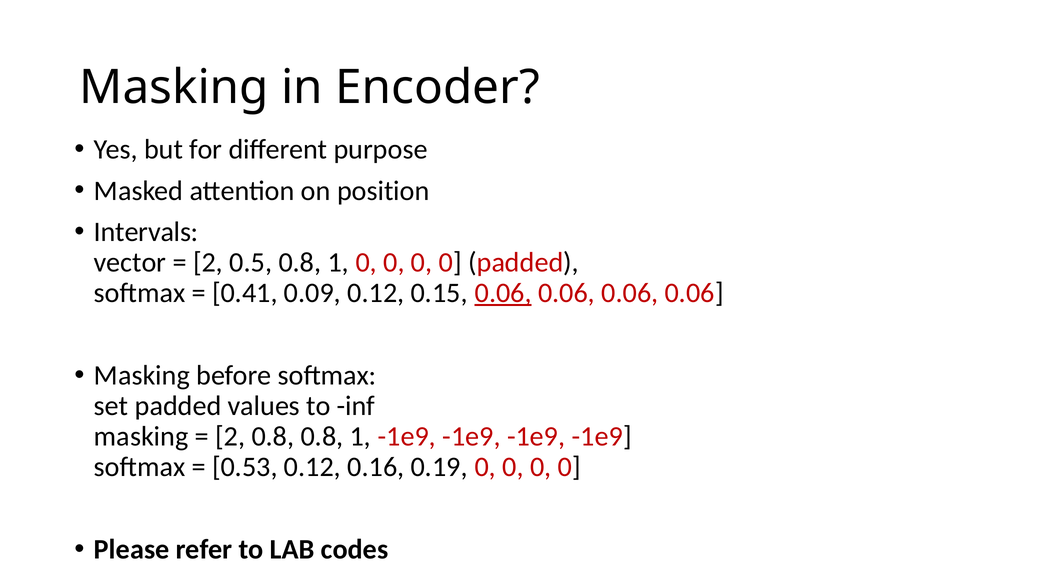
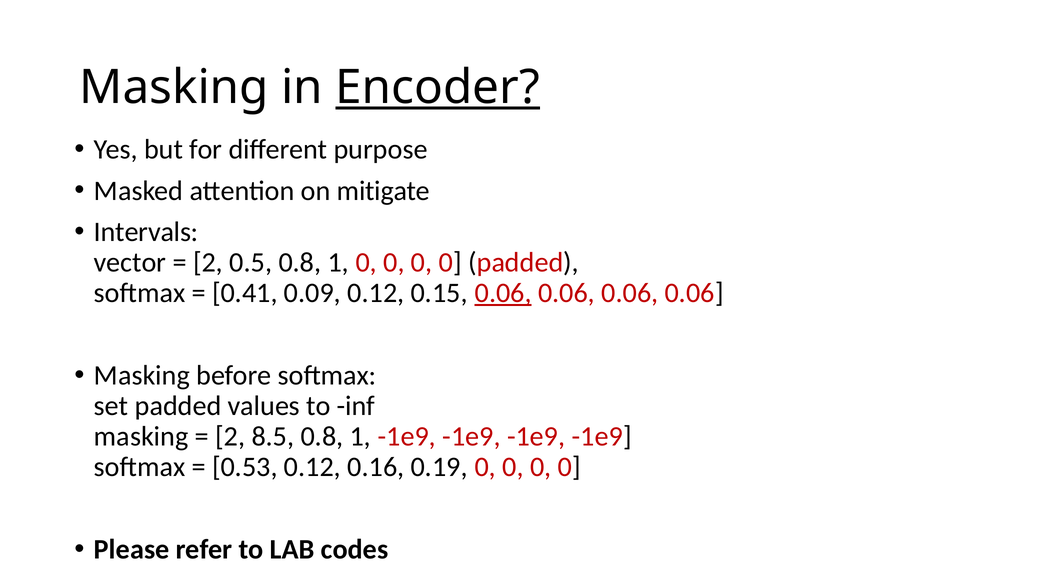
Encoder underline: none -> present
position: position -> mitigate
2 0.8: 0.8 -> 8.5
